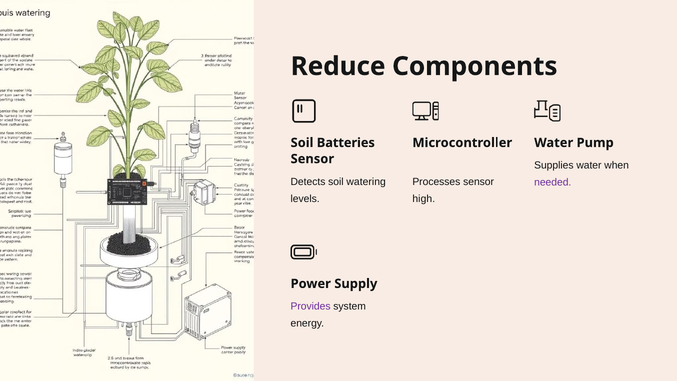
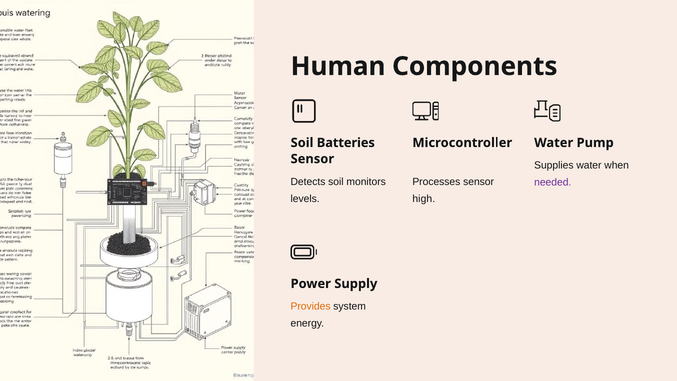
Reduce: Reduce -> Human
watering: watering -> monitors
Provides colour: purple -> orange
